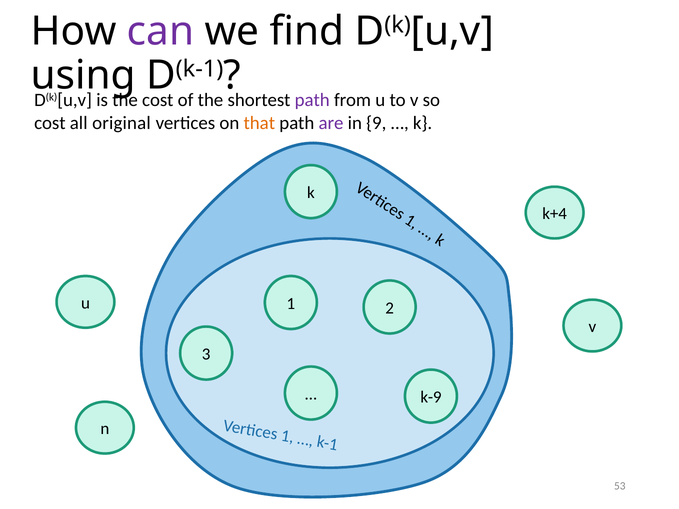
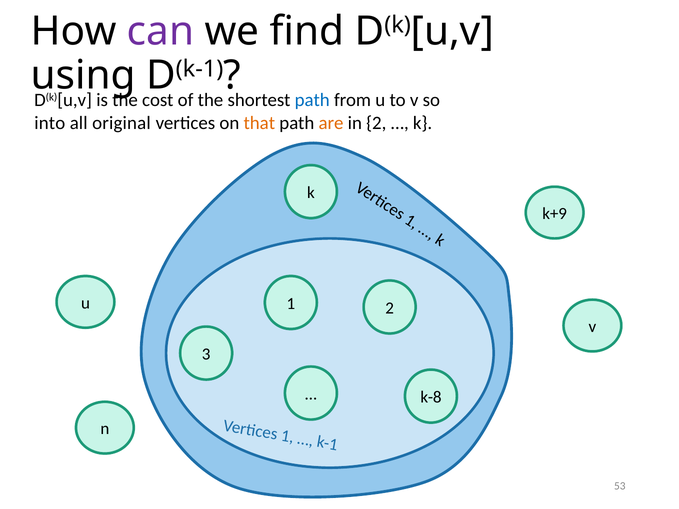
path at (312, 100) colour: purple -> blue
cost at (50, 123): cost -> into
are colour: purple -> orange
in 9: 9 -> 2
k+4: k+4 -> k+9
k-9: k-9 -> k-8
